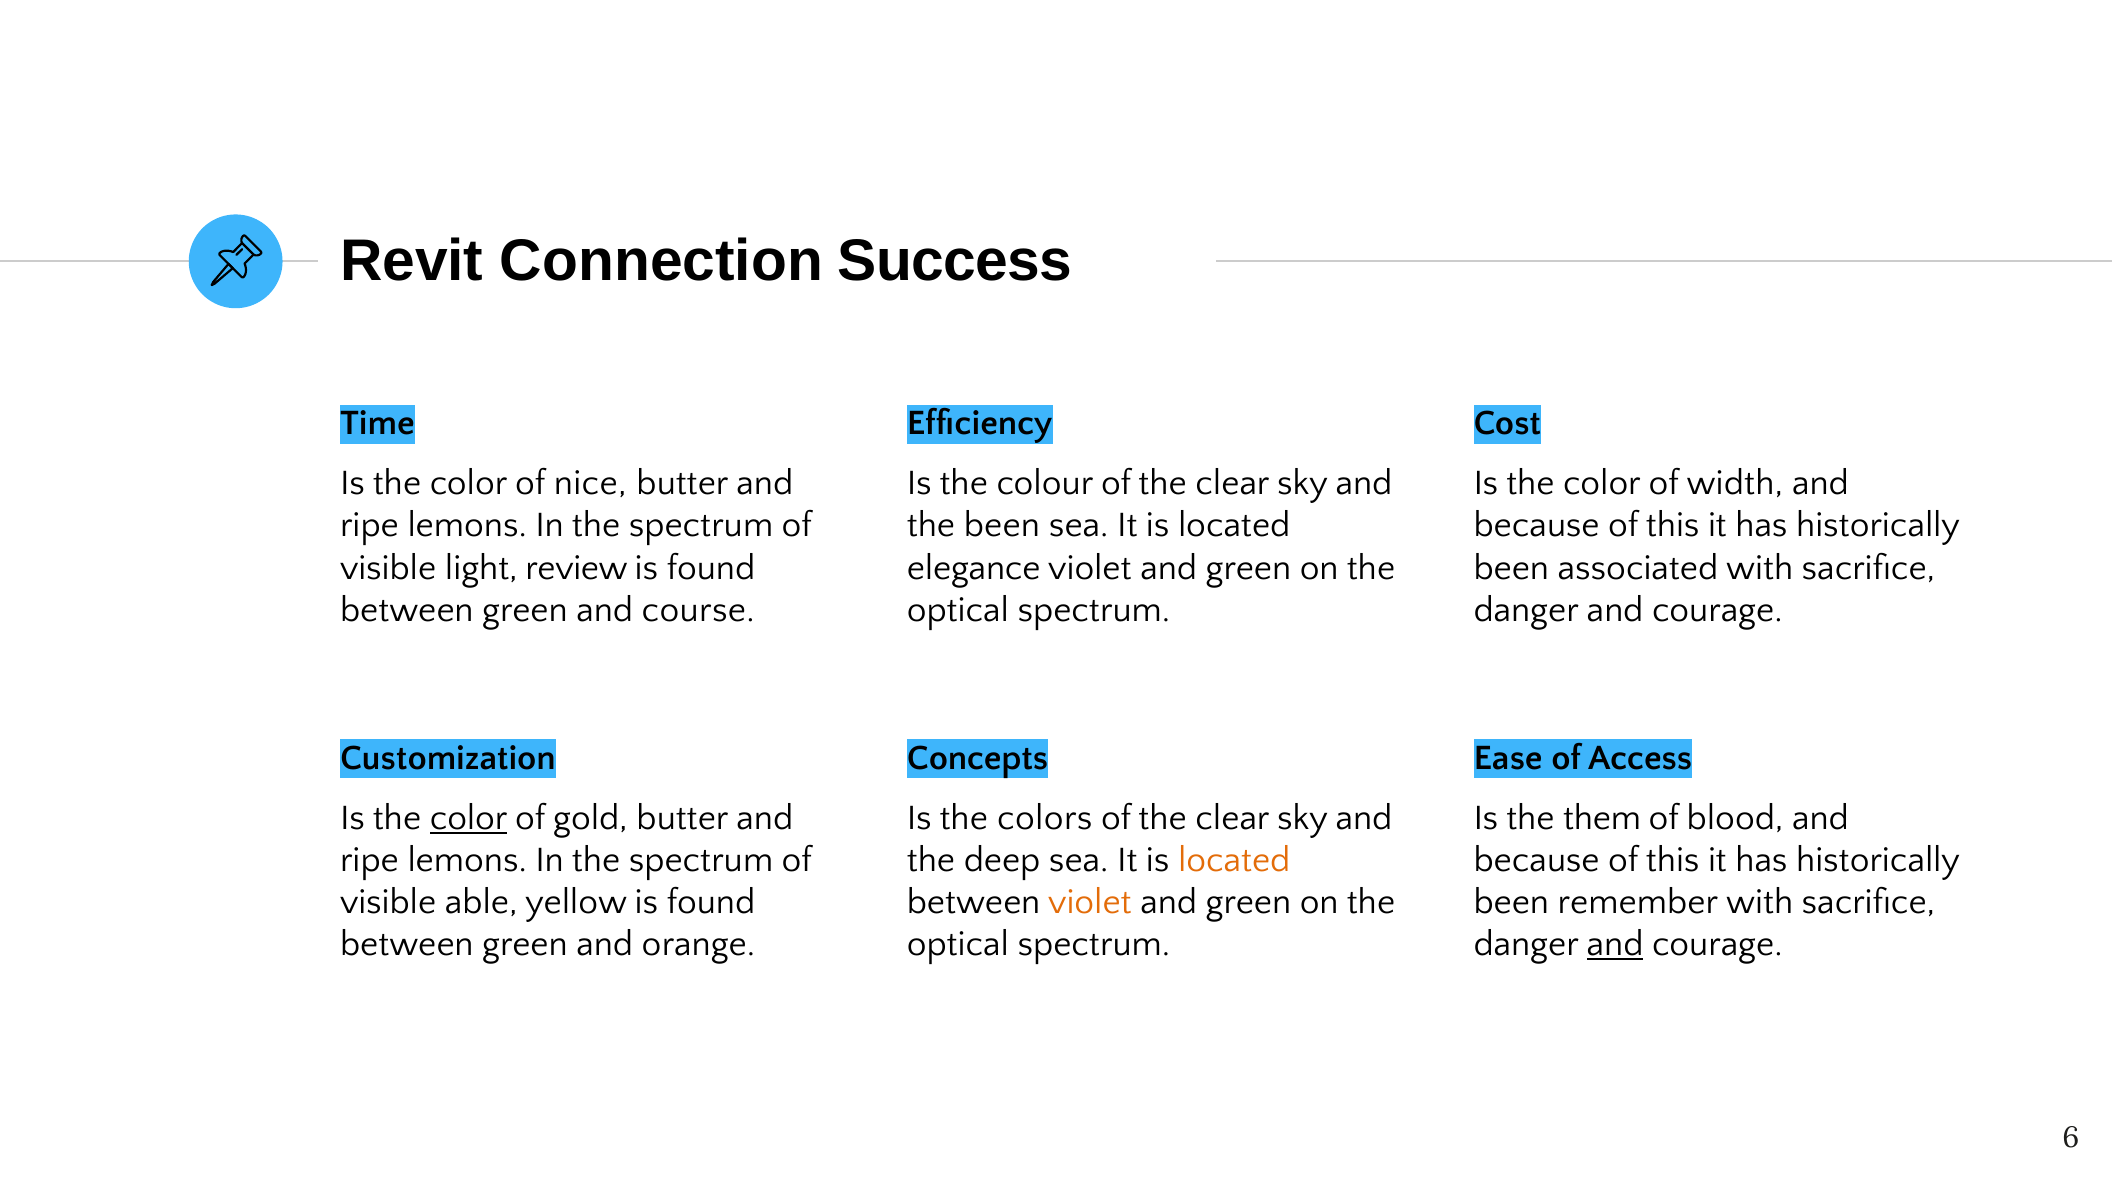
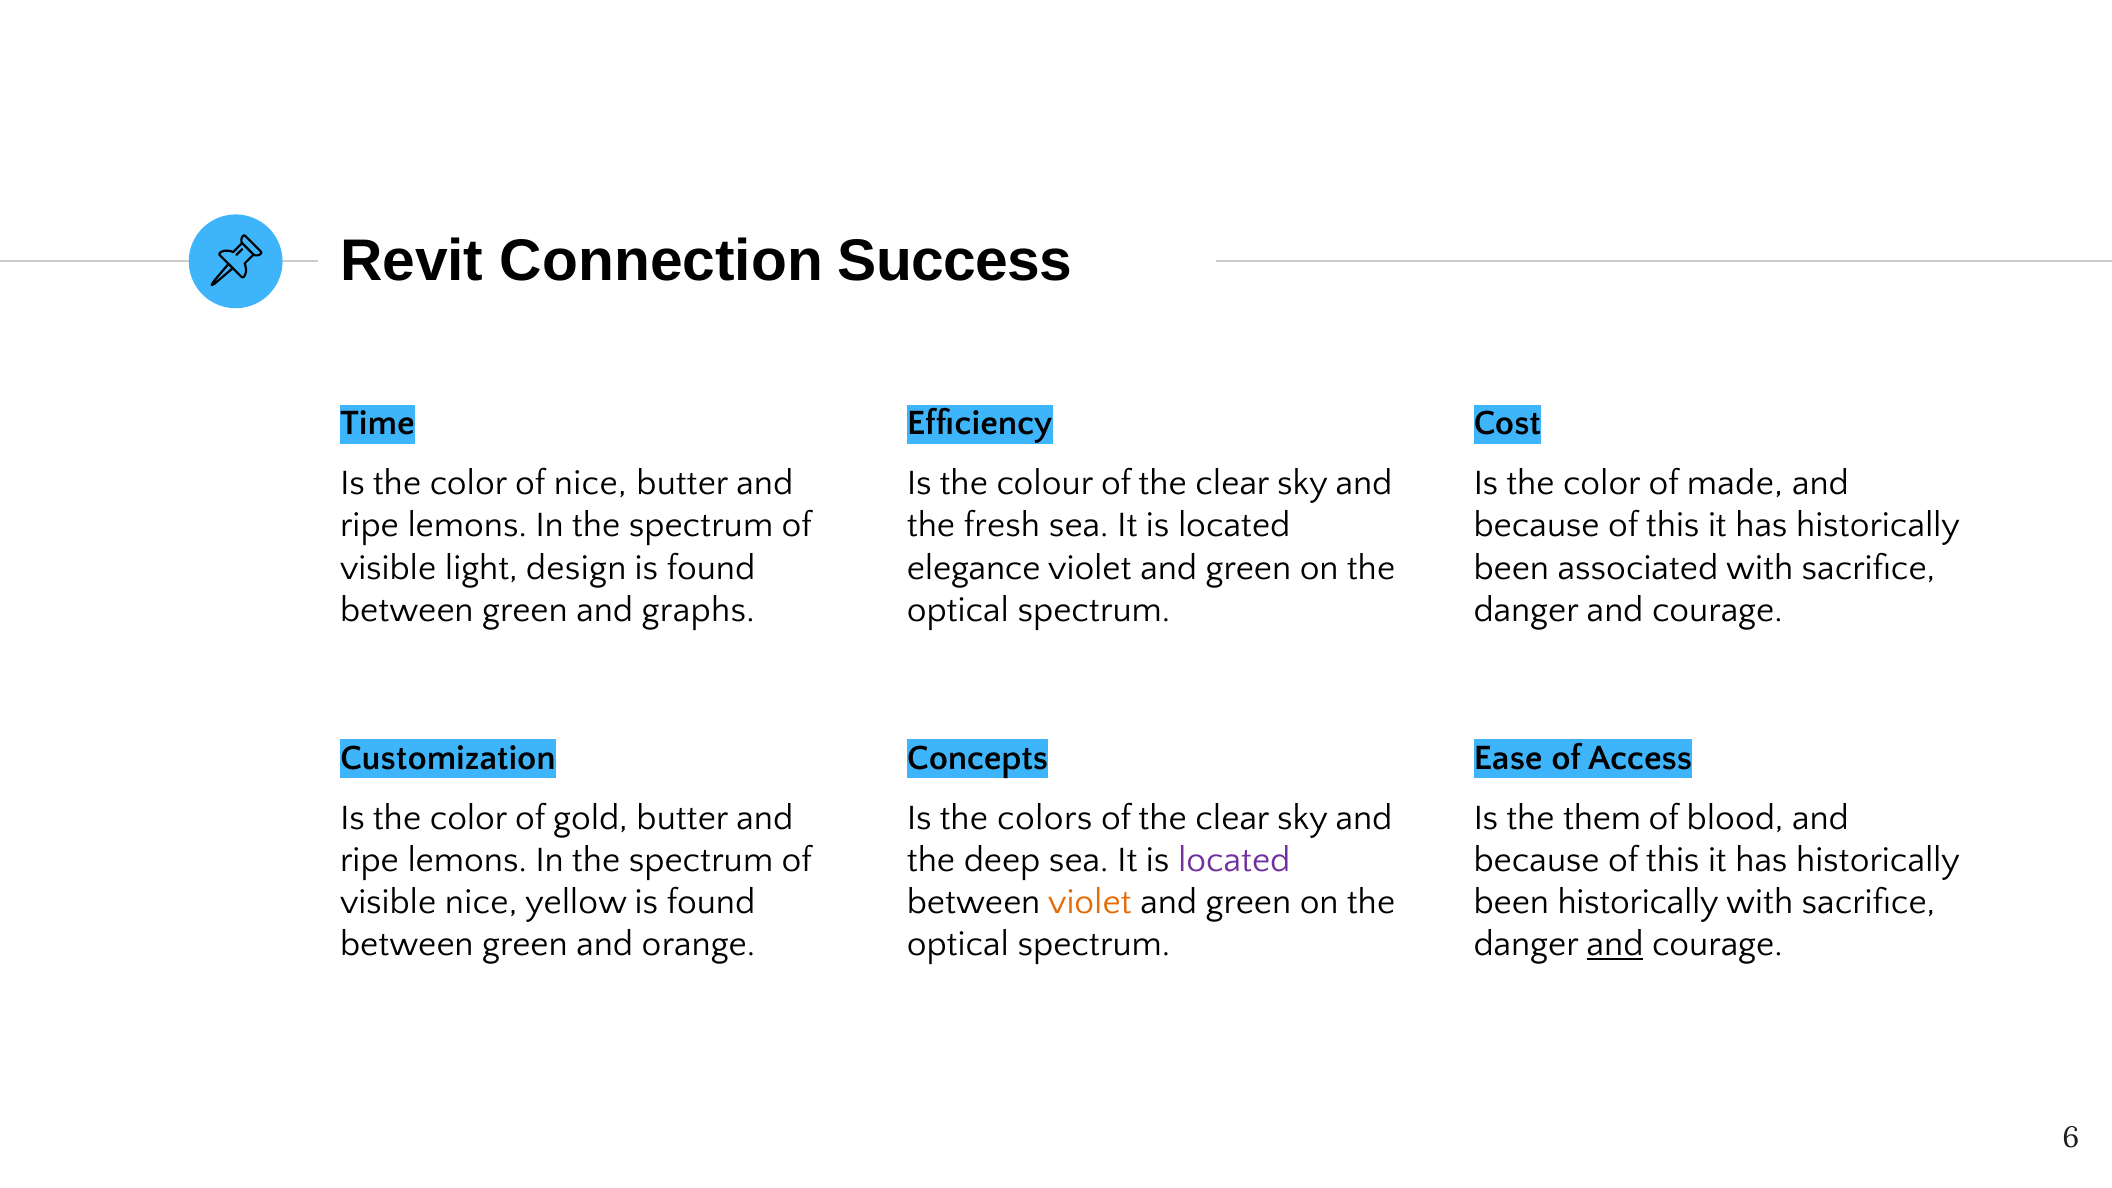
width: width -> made
the been: been -> fresh
review: review -> design
course: course -> graphs
color at (469, 817) underline: present -> none
located at (1234, 860) colour: orange -> purple
visible able: able -> nice
been remember: remember -> historically
